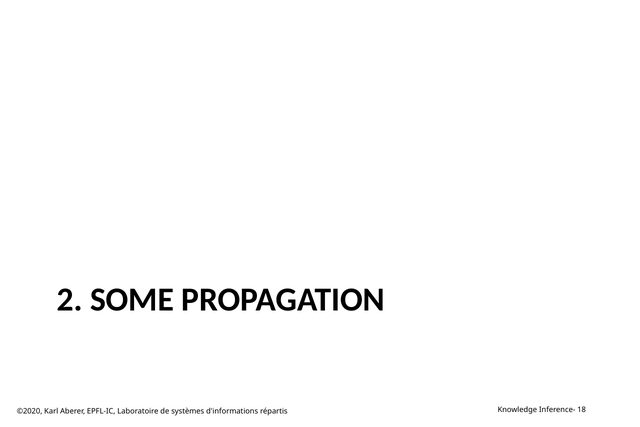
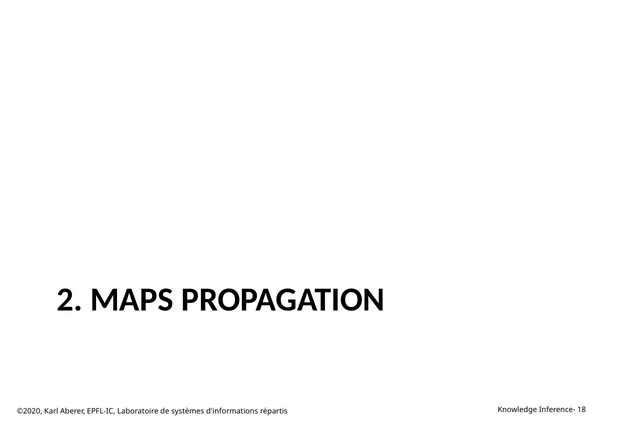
SOME: SOME -> MAPS
